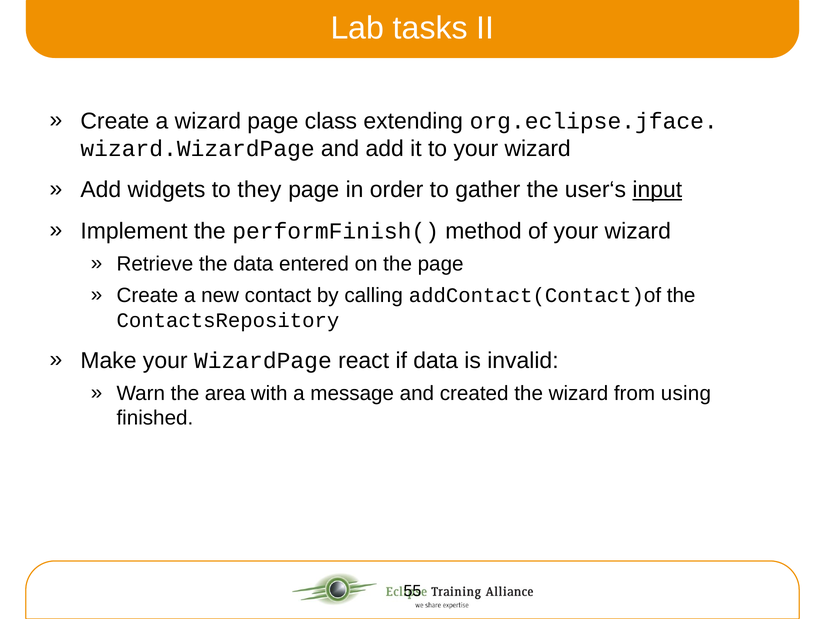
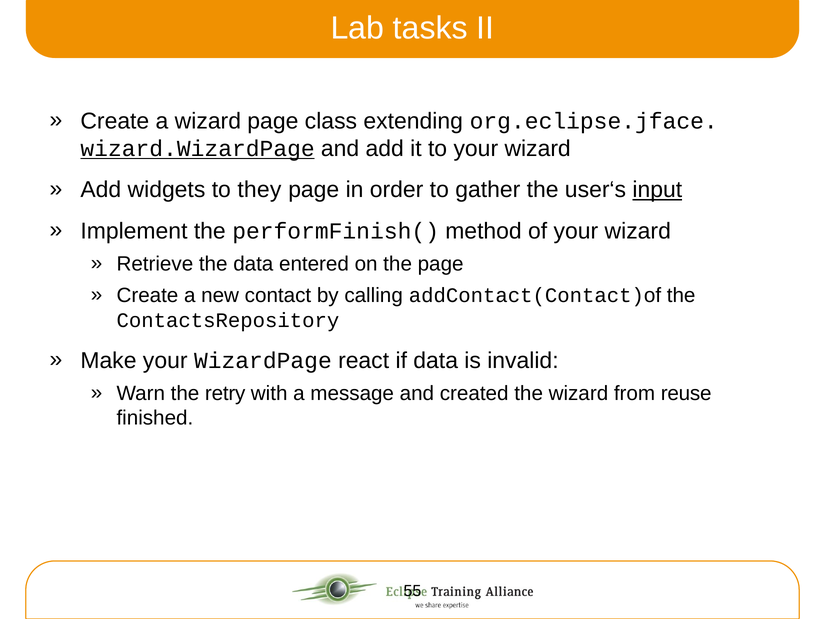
wizard.WizardPage underline: none -> present
area: area -> retry
using: using -> reuse
